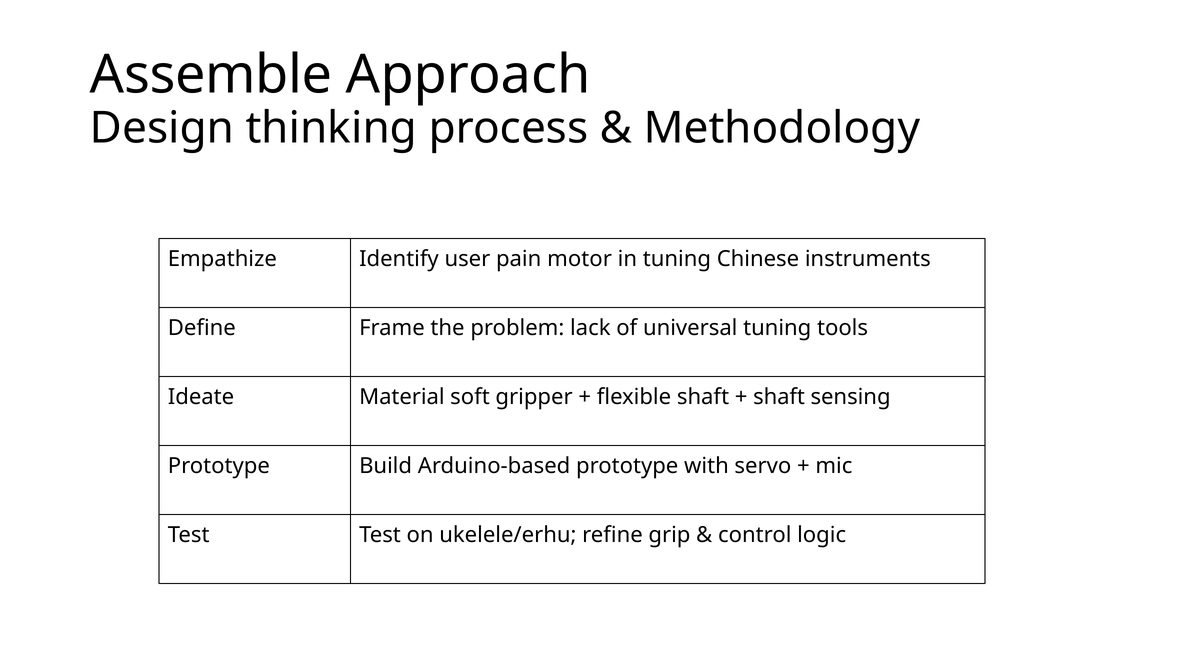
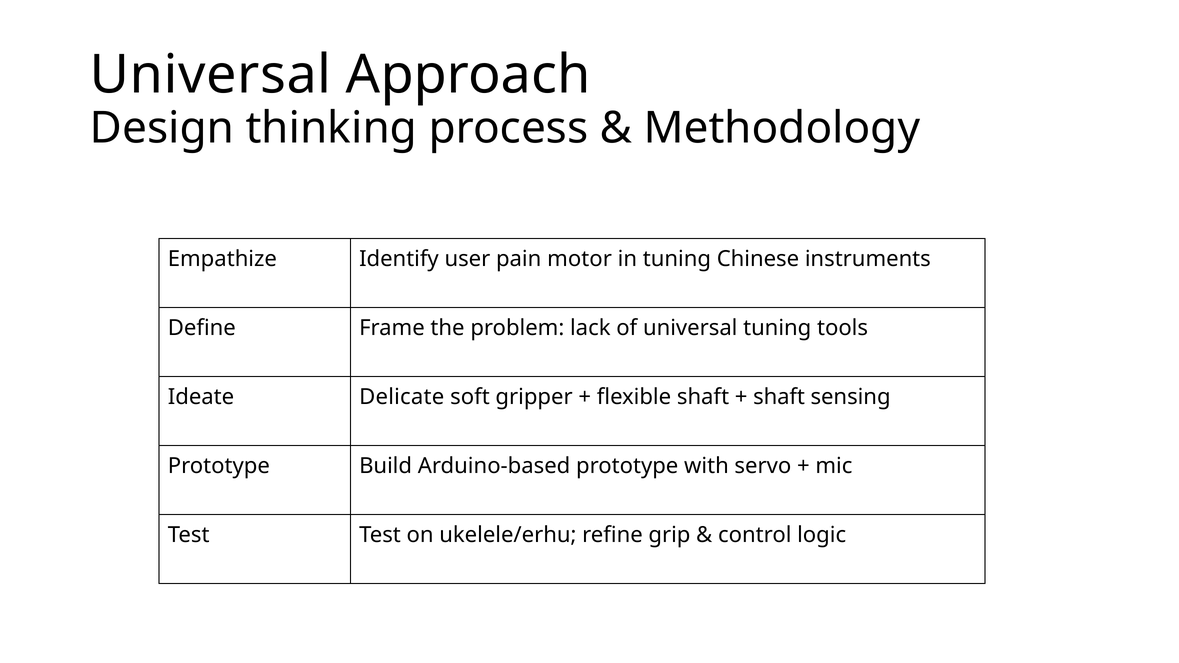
Assemble at (211, 75): Assemble -> Universal
Material: Material -> Delicate
